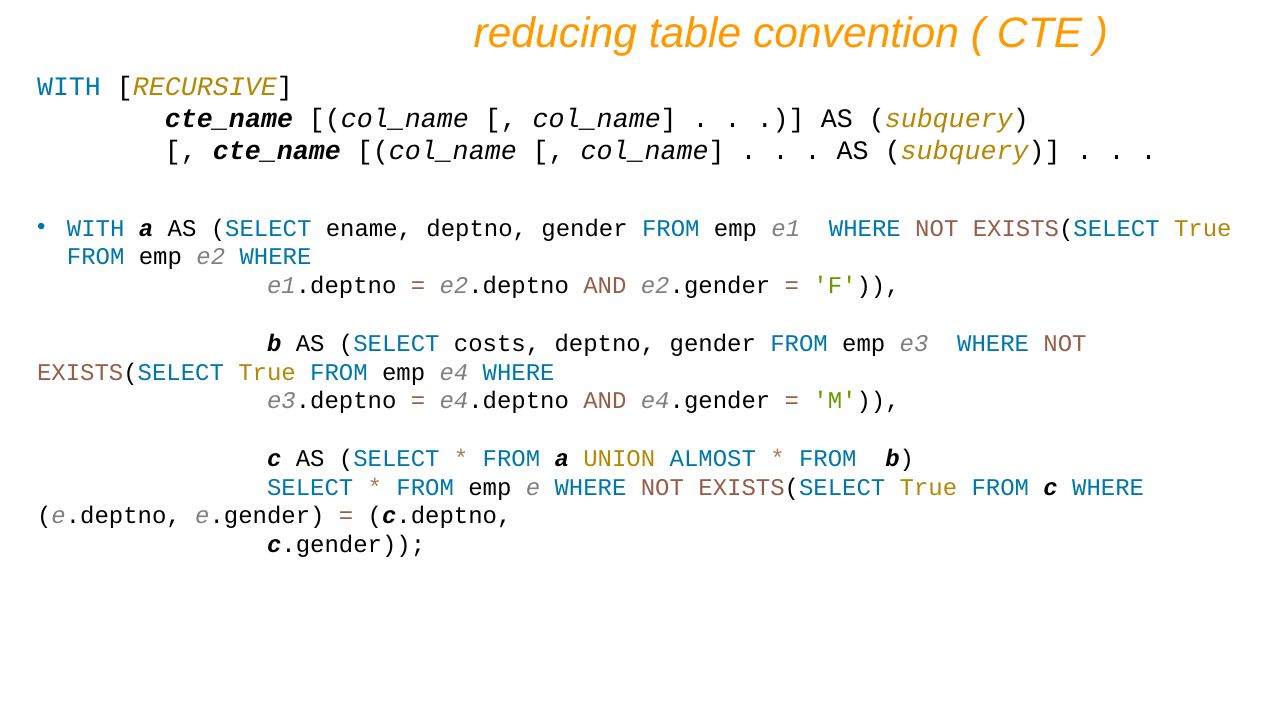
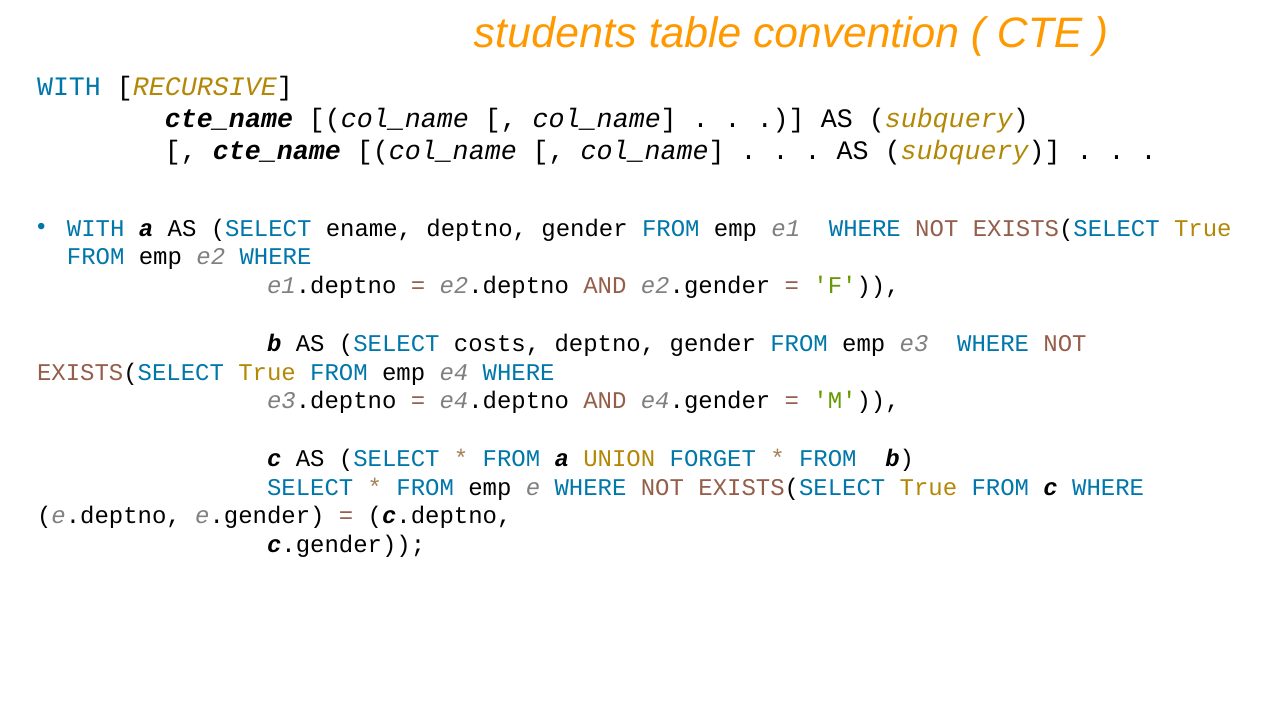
reducing: reducing -> students
ALMOST: ALMOST -> FORGET
